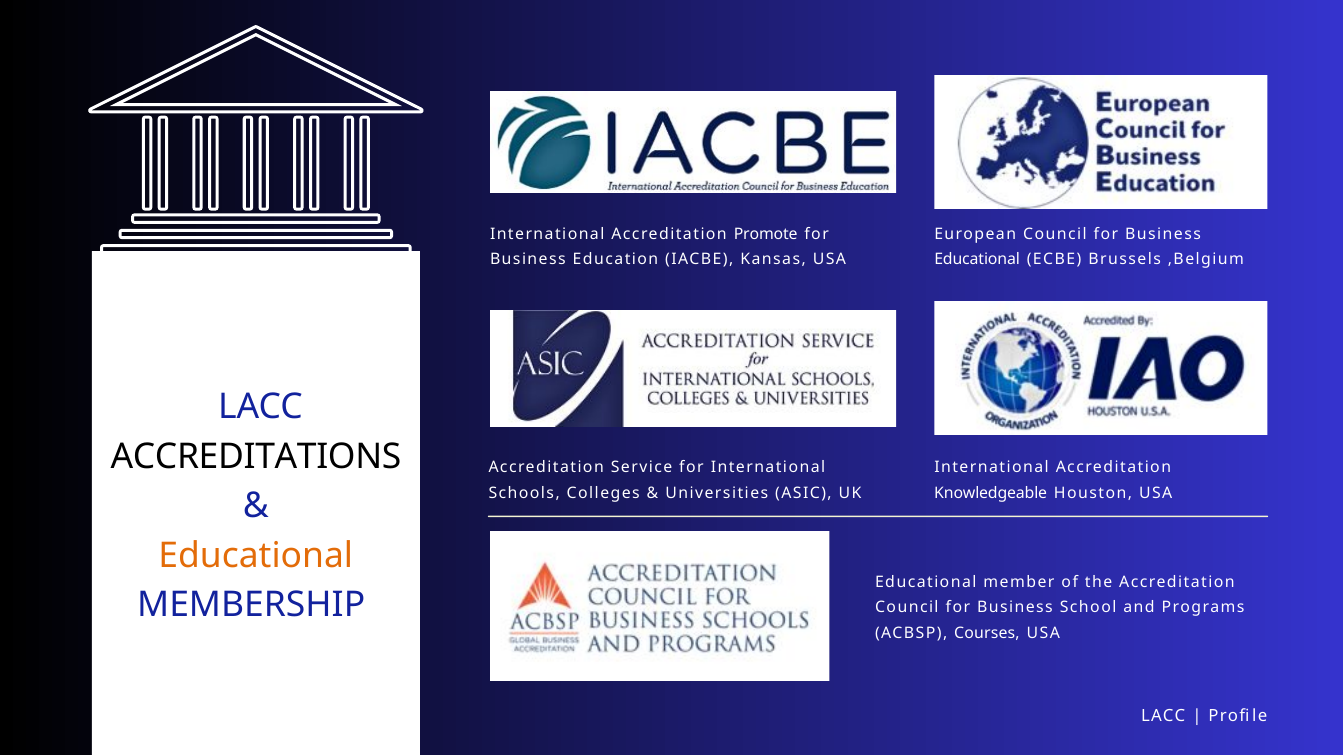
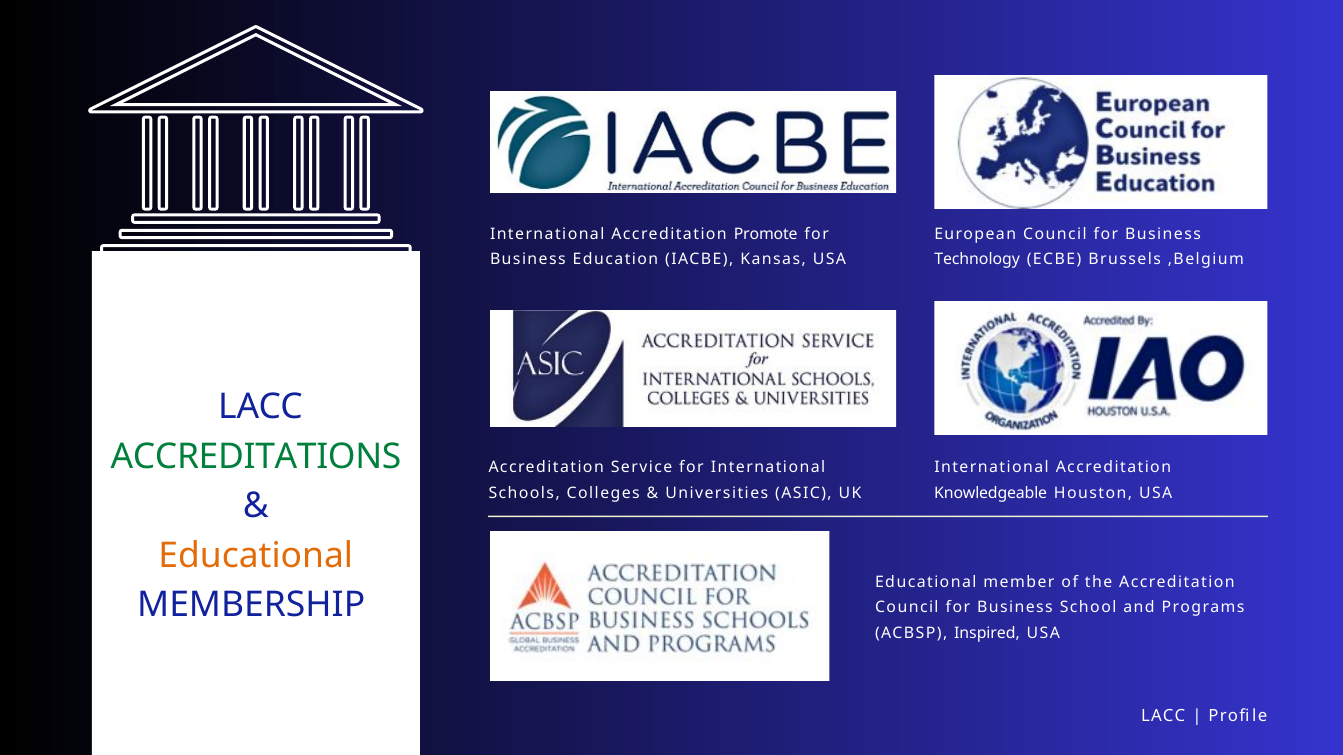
Educational at (977, 260): Educational -> Technology
ACCREDITATIONS colour: black -> green
Courses: Courses -> Inspired
